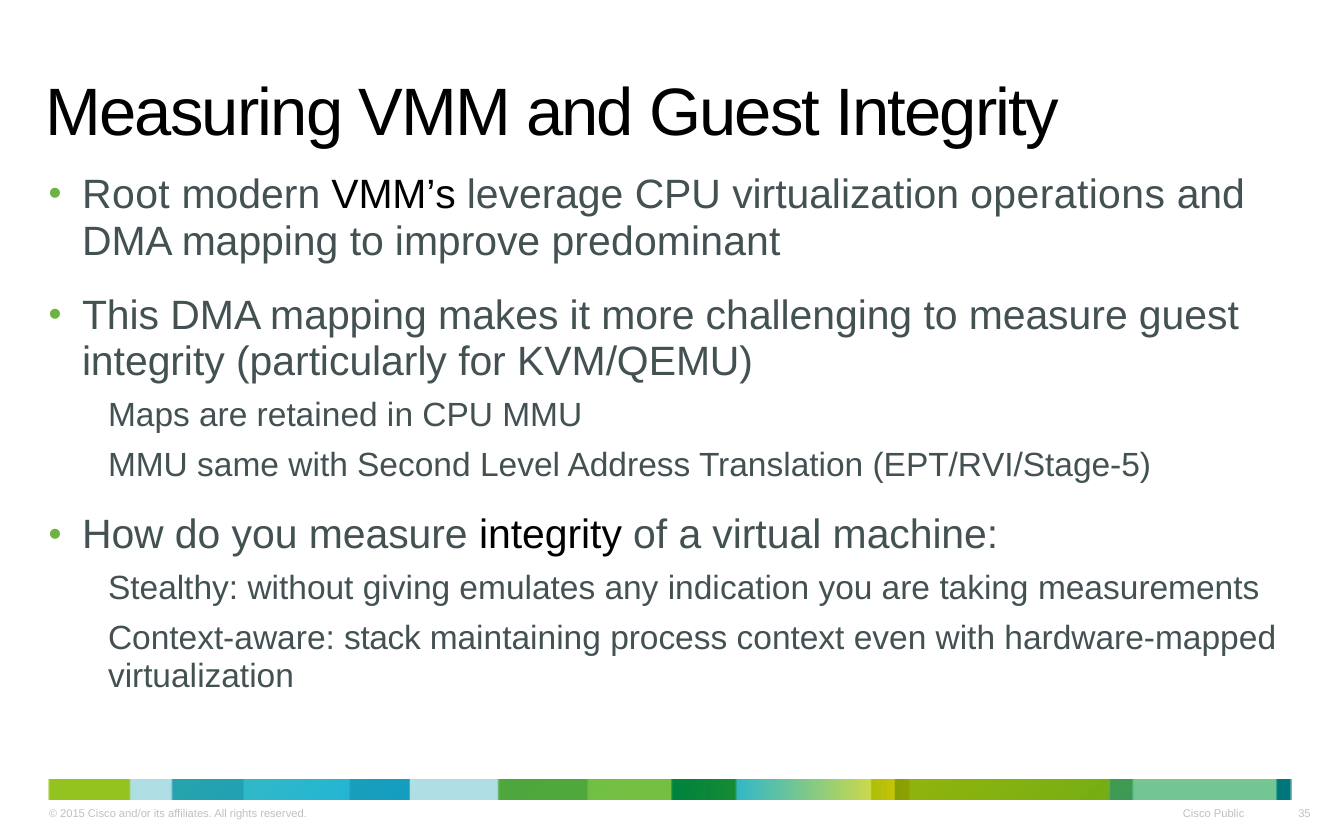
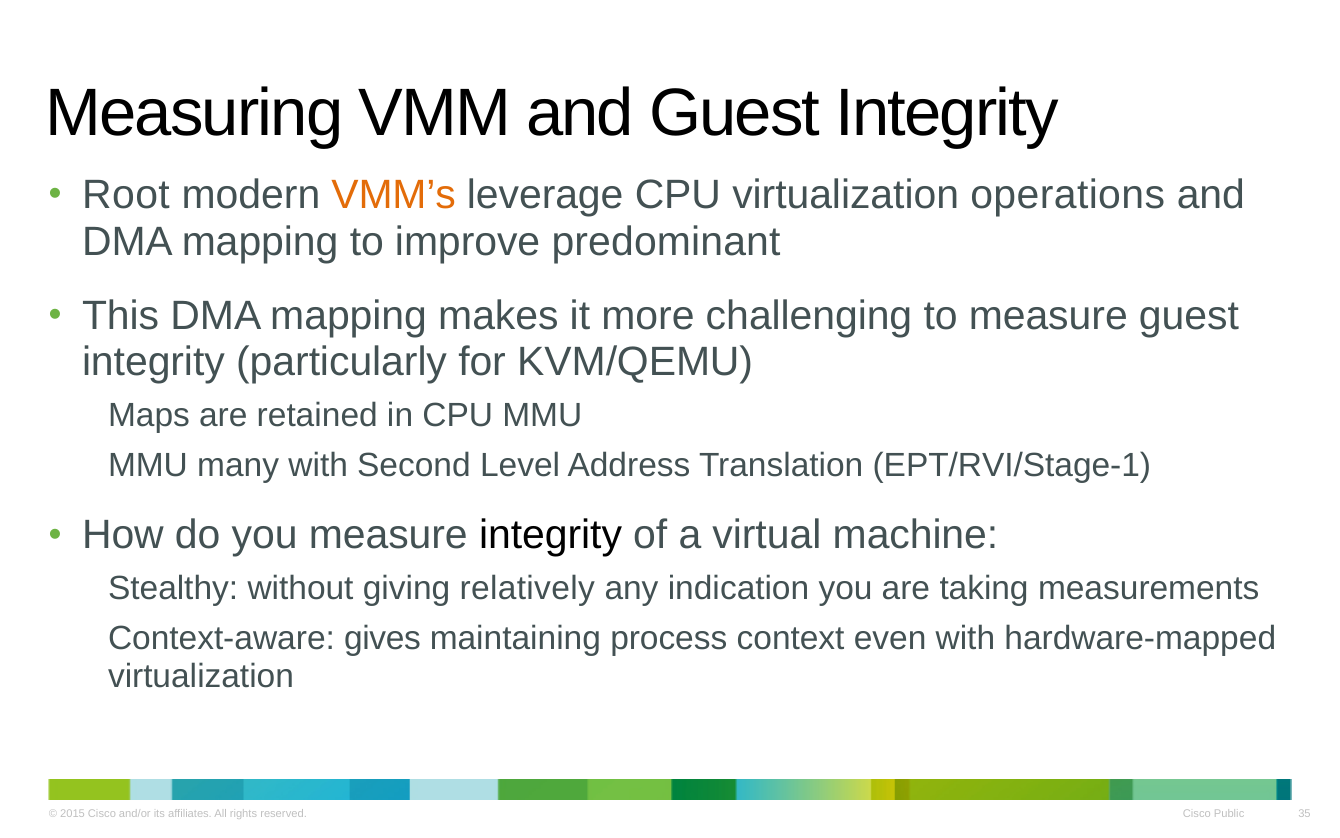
VMM’s colour: black -> orange
same: same -> many
EPT/RVI/Stage-5: EPT/RVI/Stage-5 -> EPT/RVI/Stage-1
emulates: emulates -> relatively
stack: stack -> gives
